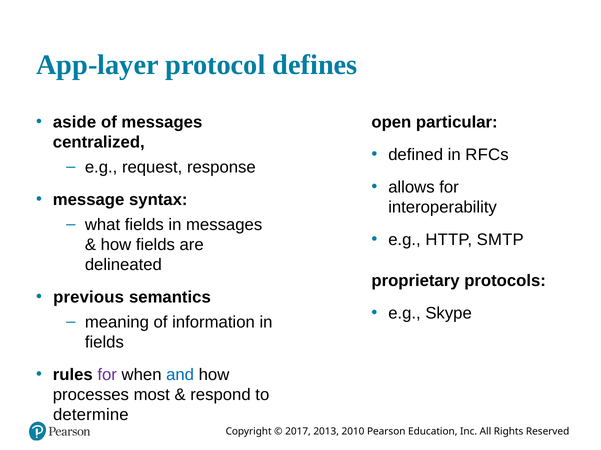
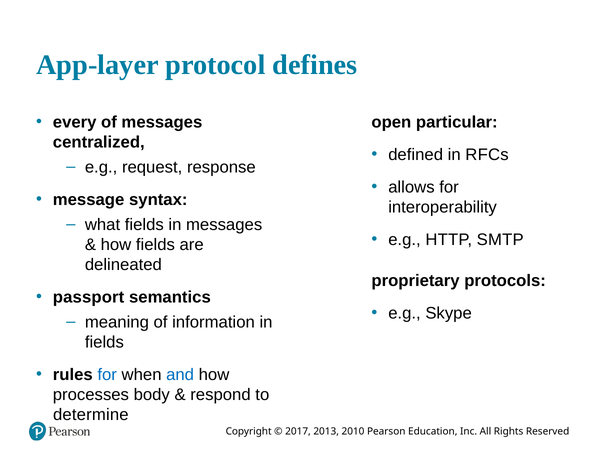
aside: aside -> every
previous: previous -> passport
for at (107, 375) colour: purple -> blue
most: most -> body
